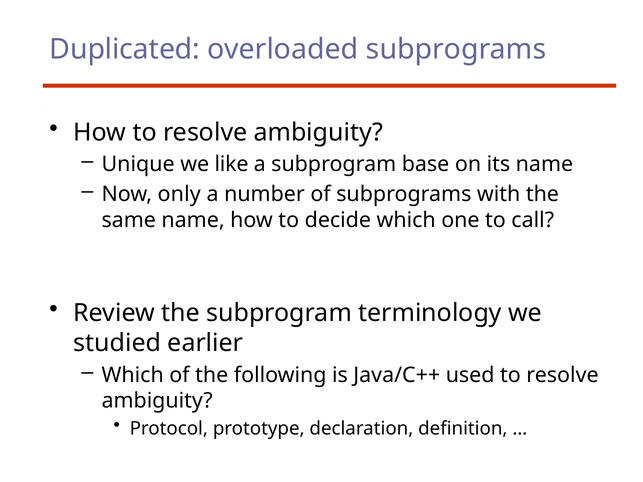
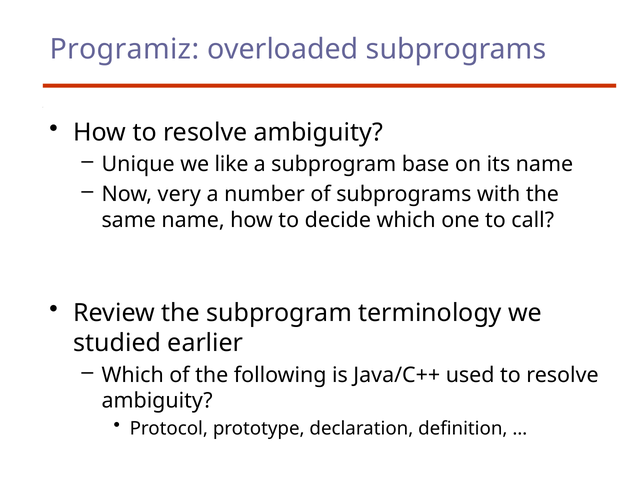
Duplicated: Duplicated -> Programiz
only: only -> very
